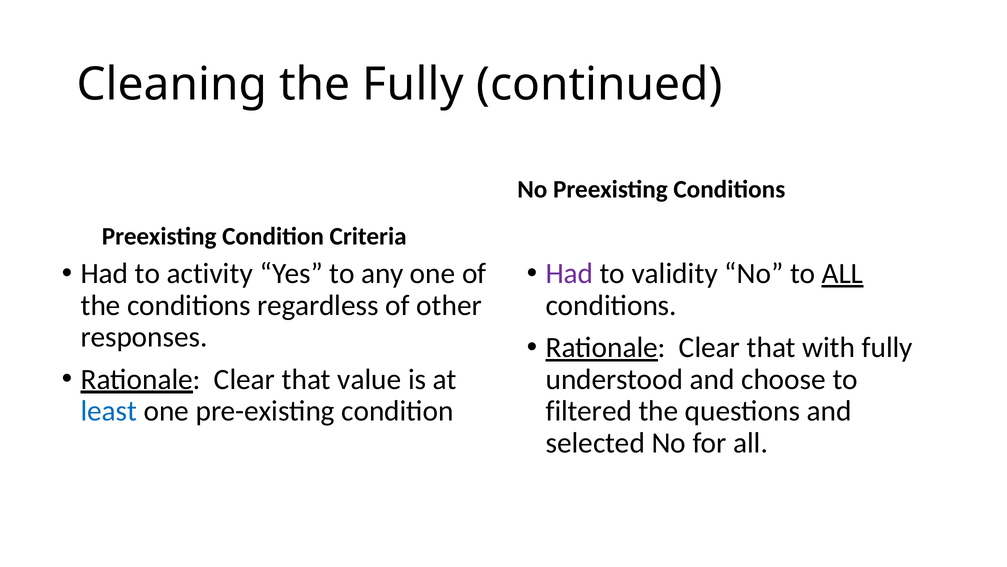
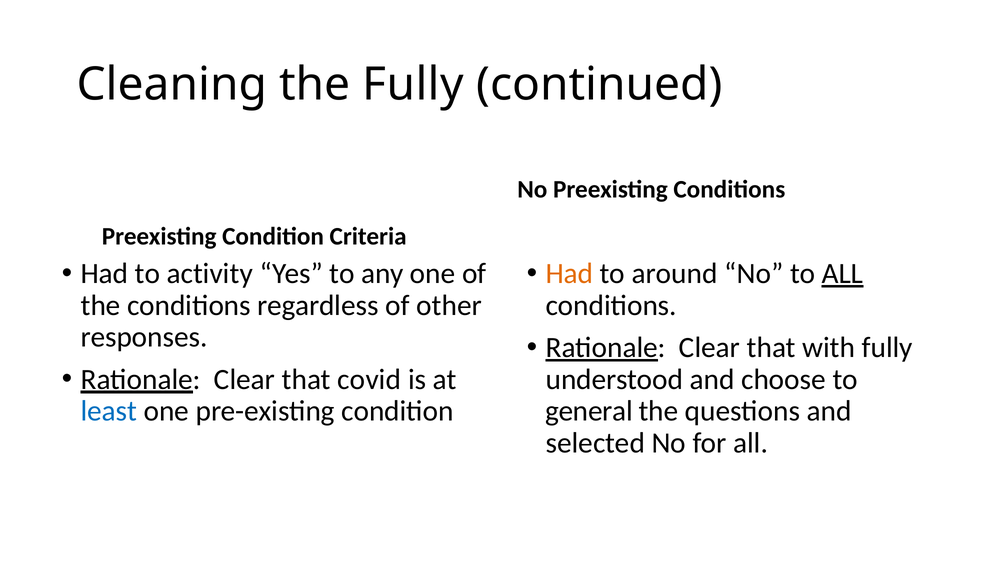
Had at (570, 273) colour: purple -> orange
validity: validity -> around
value: value -> covid
filtered: filtered -> general
